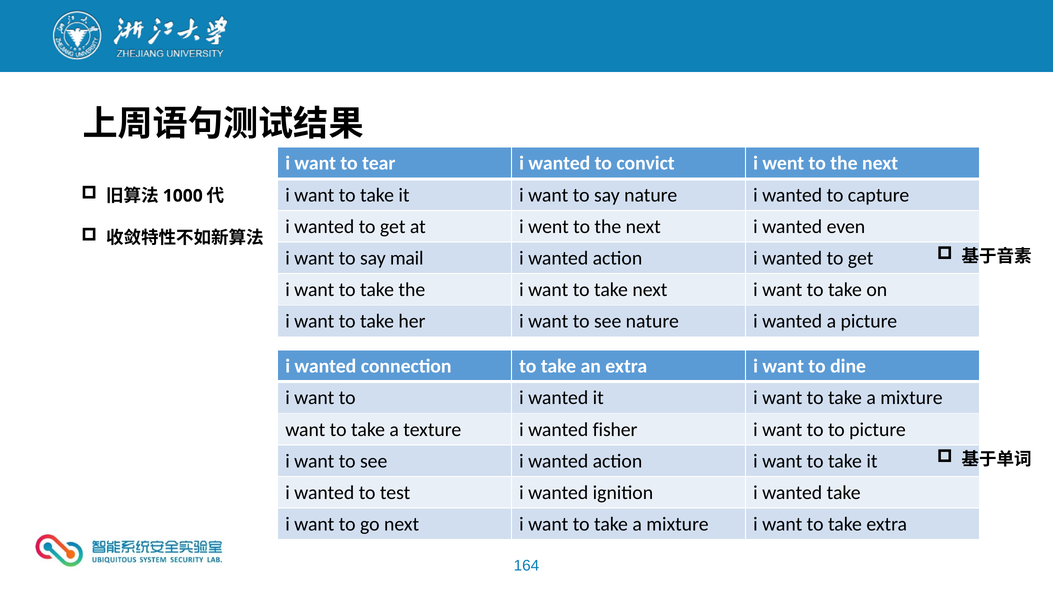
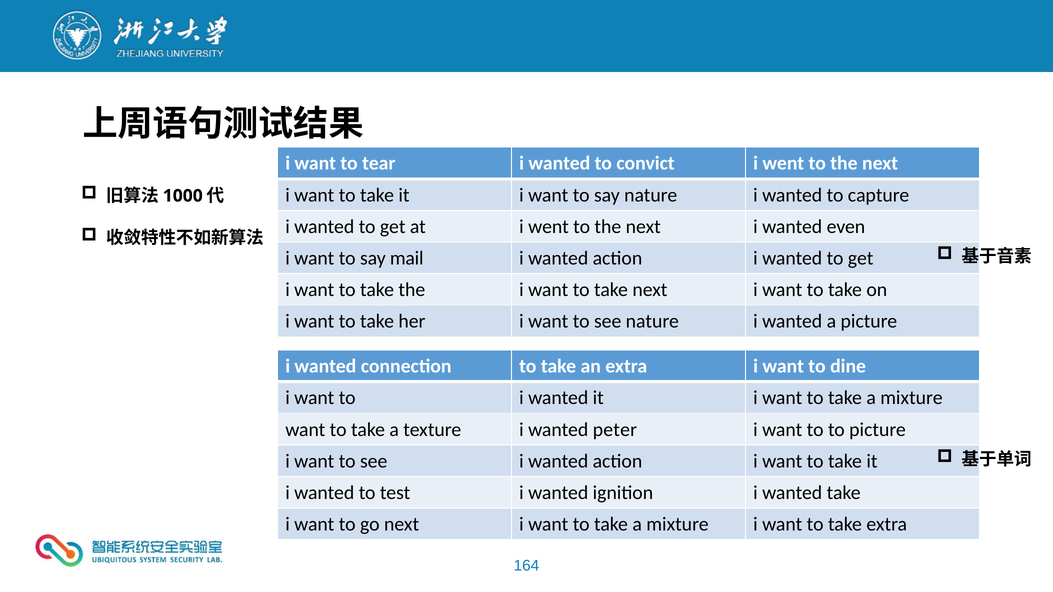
fisher: fisher -> peter
